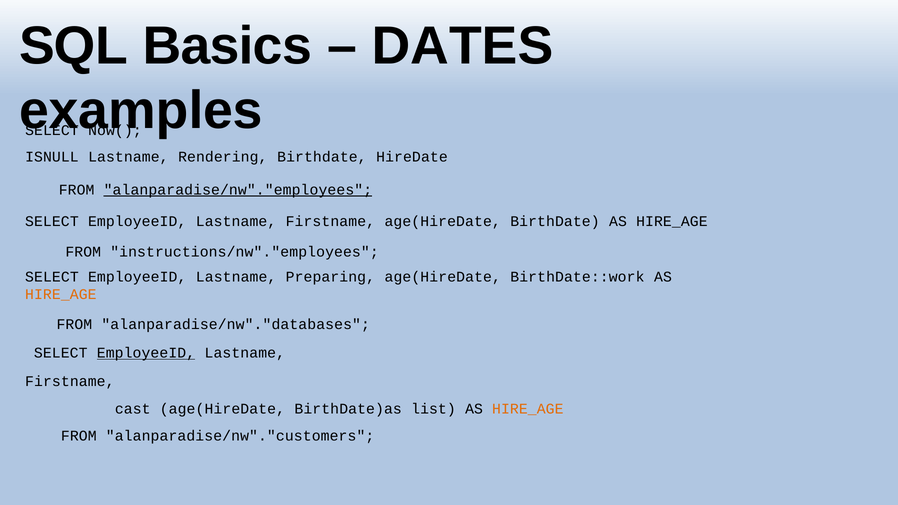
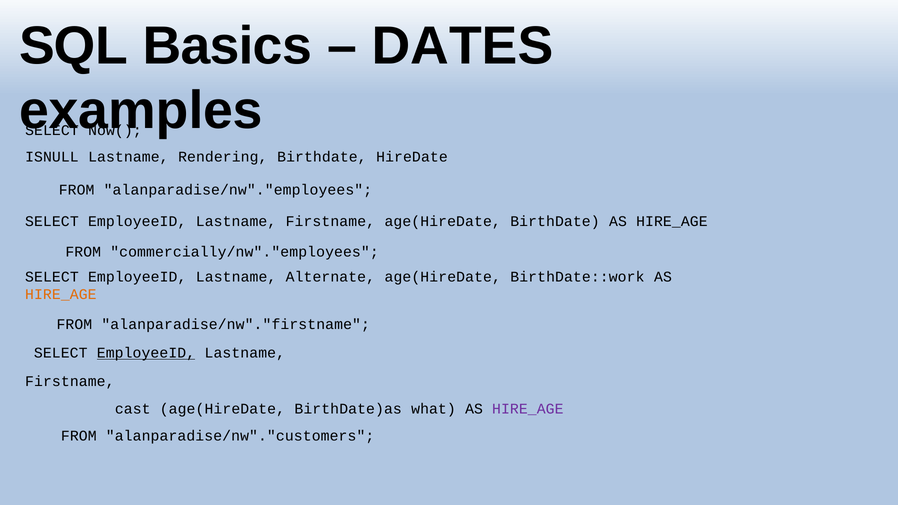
alanparadise/nw"."employees underline: present -> none
instructions/nw"."employees: instructions/nw"."employees -> commercially/nw"."employees
Preparing: Preparing -> Alternate
alanparadise/nw"."databases: alanparadise/nw"."databases -> alanparadise/nw"."firstname
list: list -> what
HIRE_AGE at (528, 409) colour: orange -> purple
